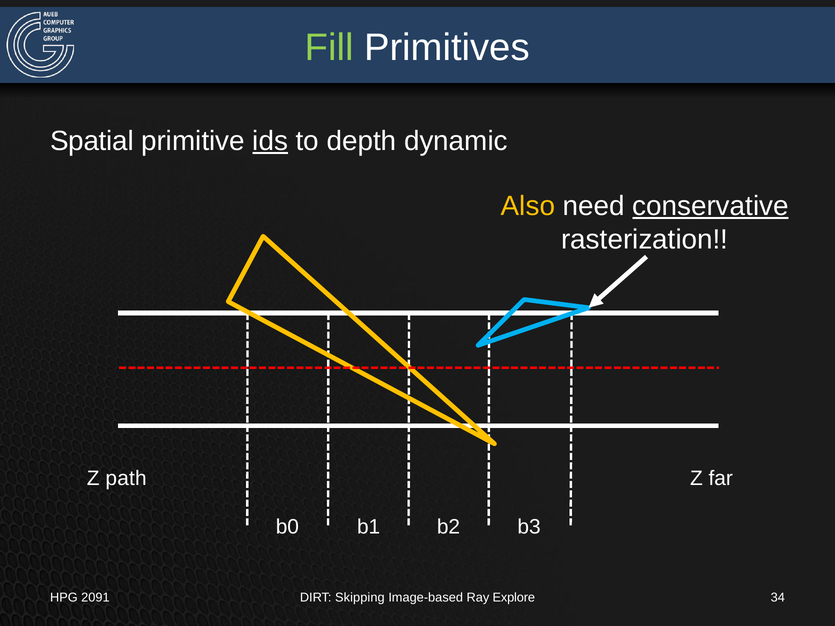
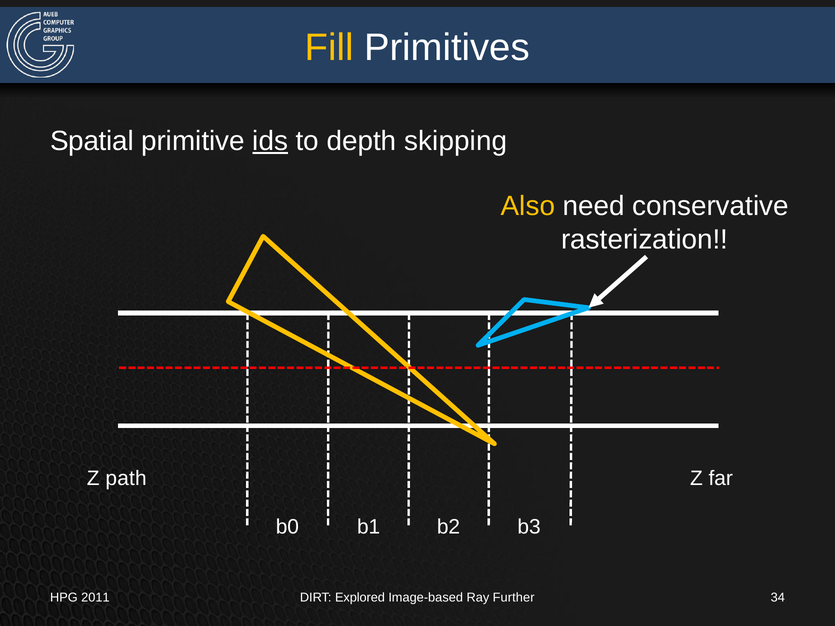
Fill colour: light green -> yellow
dynamic: dynamic -> skipping
conservative underline: present -> none
2091: 2091 -> 2011
Skipping: Skipping -> Explored
Explore: Explore -> Further
